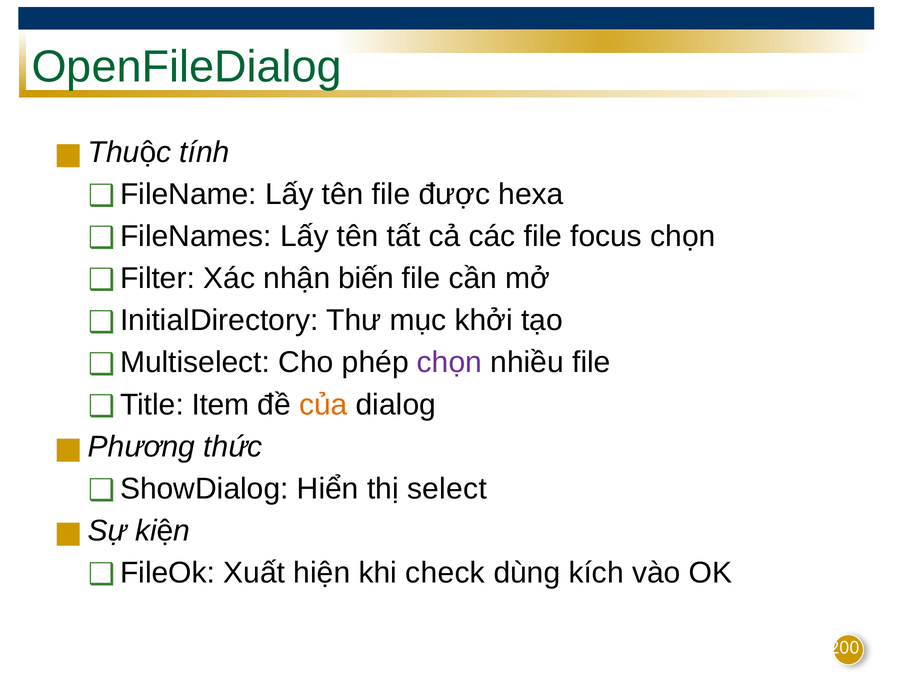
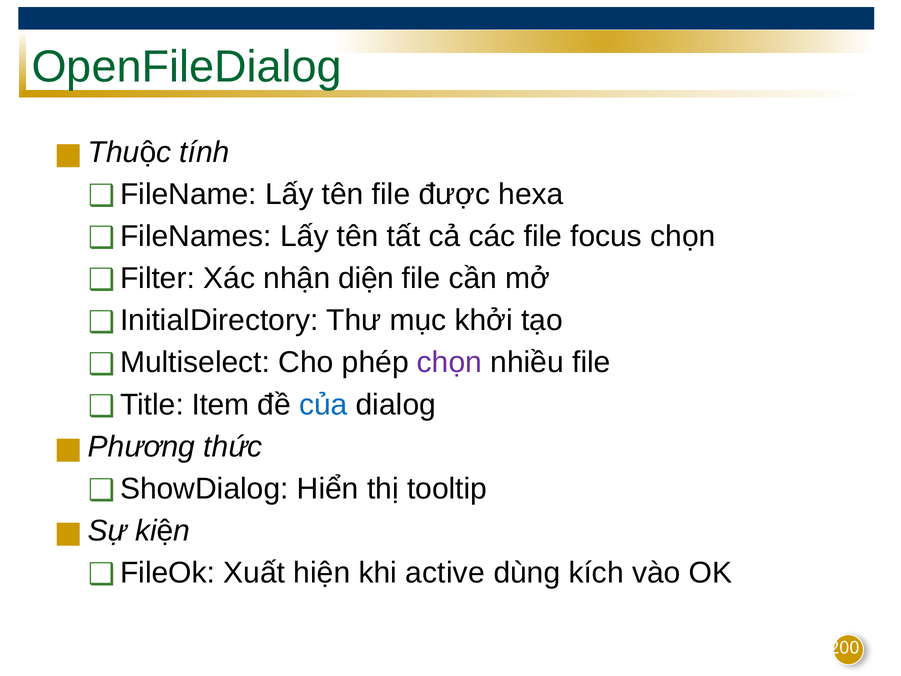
biến: biến -> diện
của colour: orange -> blue
select: select -> tooltip
check: check -> active
